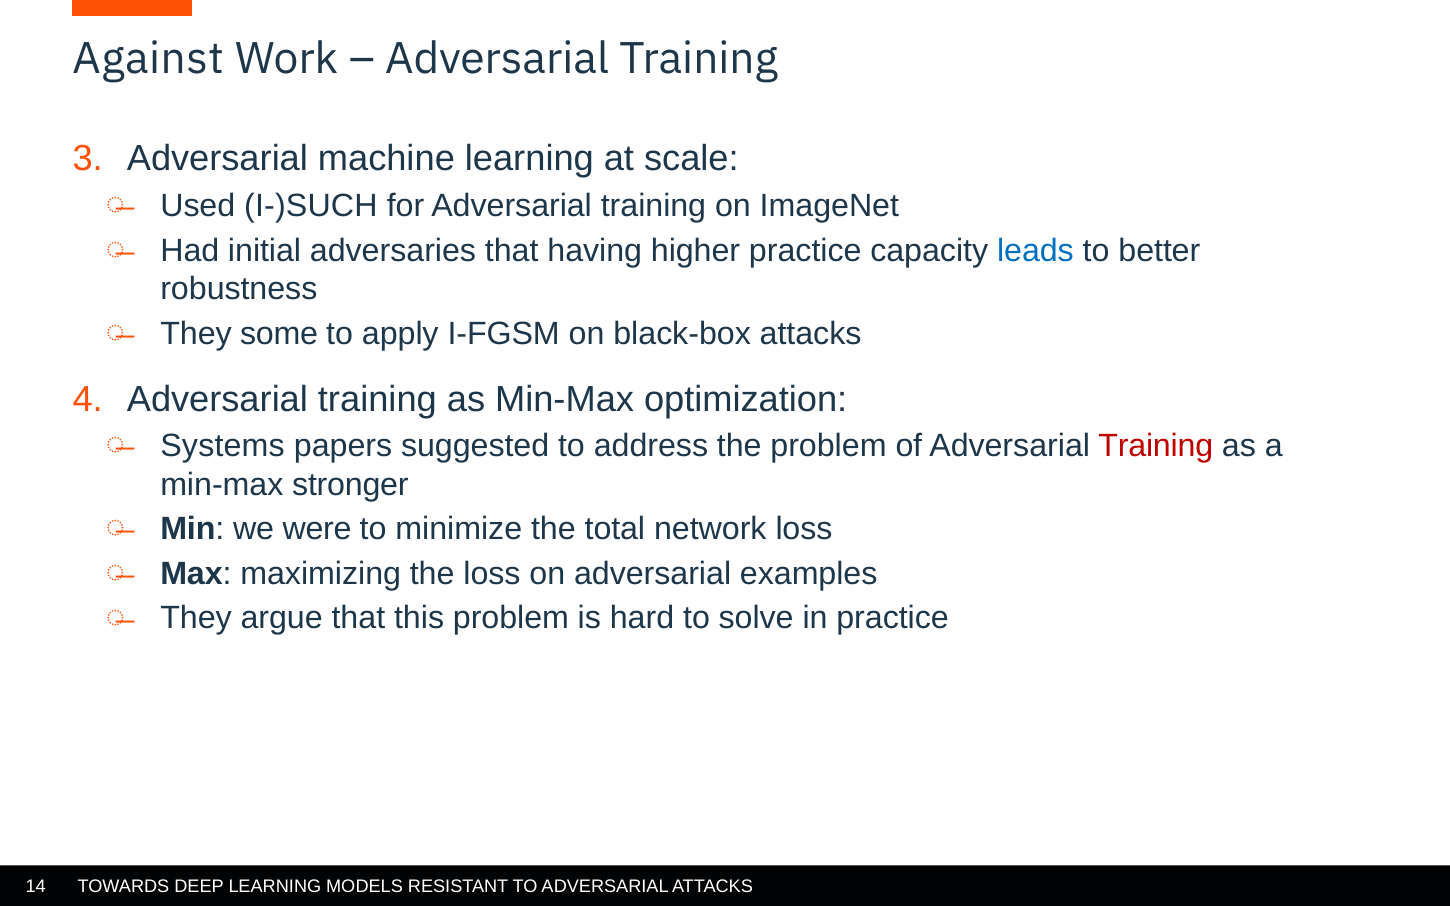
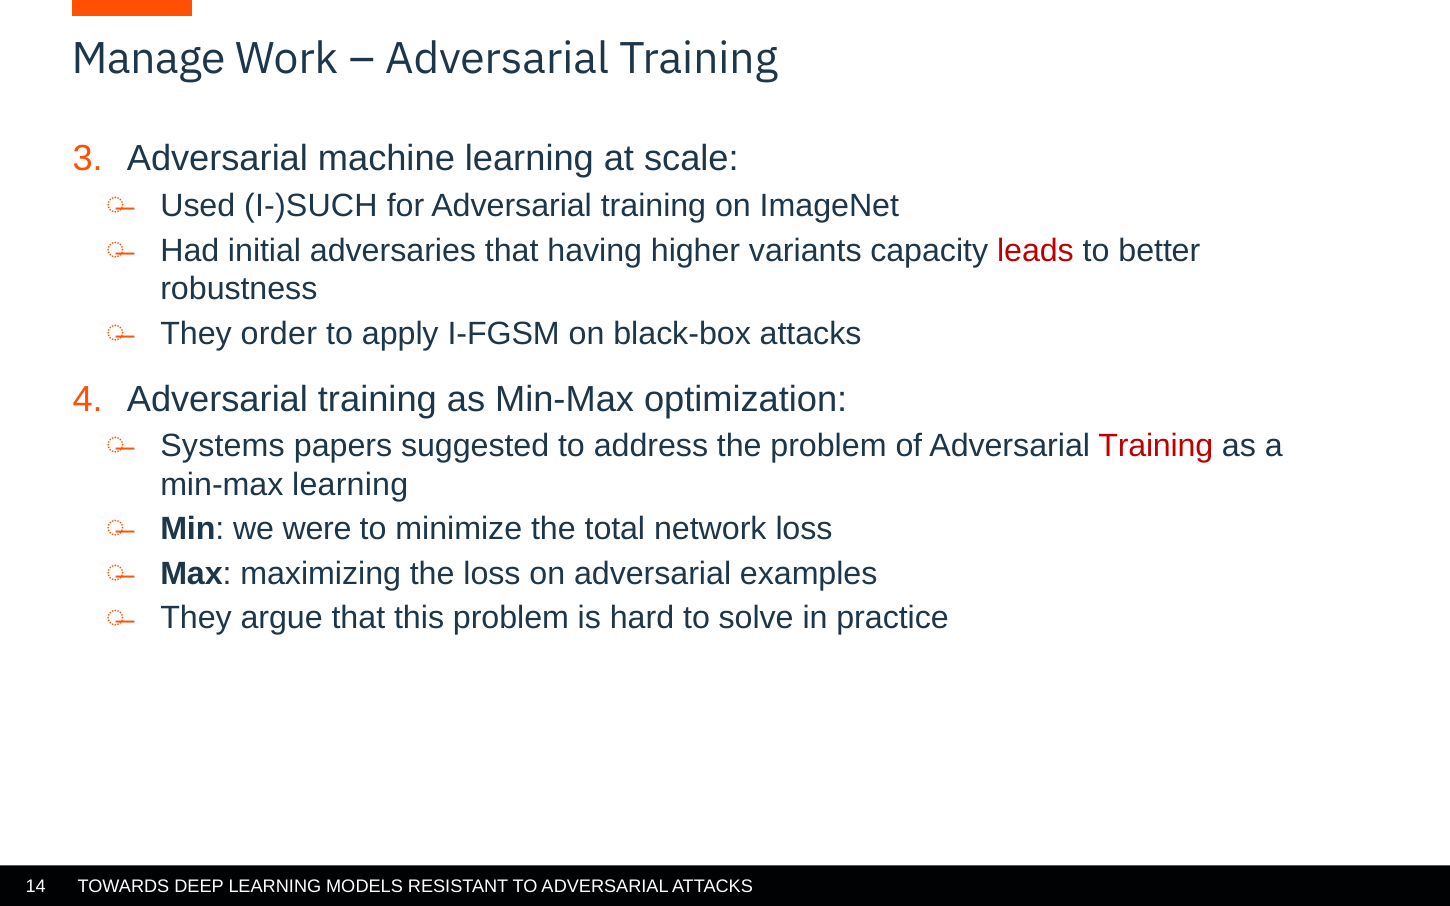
Against: Against -> Manage
higher practice: practice -> variants
leads colour: blue -> red
some: some -> order
min-max stronger: stronger -> learning
